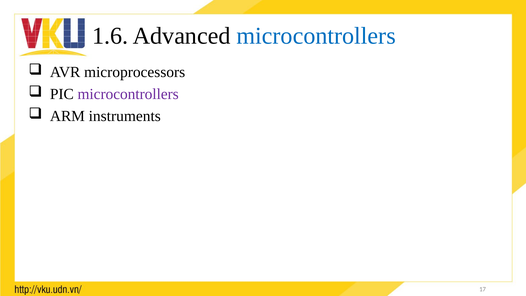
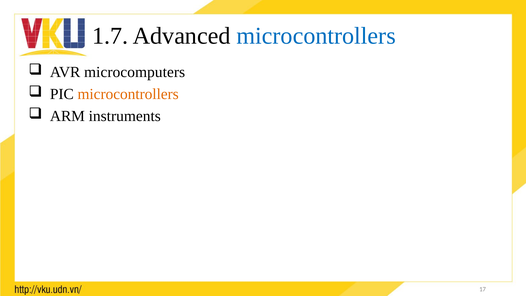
1.6: 1.6 -> 1.7
microprocessors: microprocessors -> microcomputers
microcontrollers at (128, 94) colour: purple -> orange
